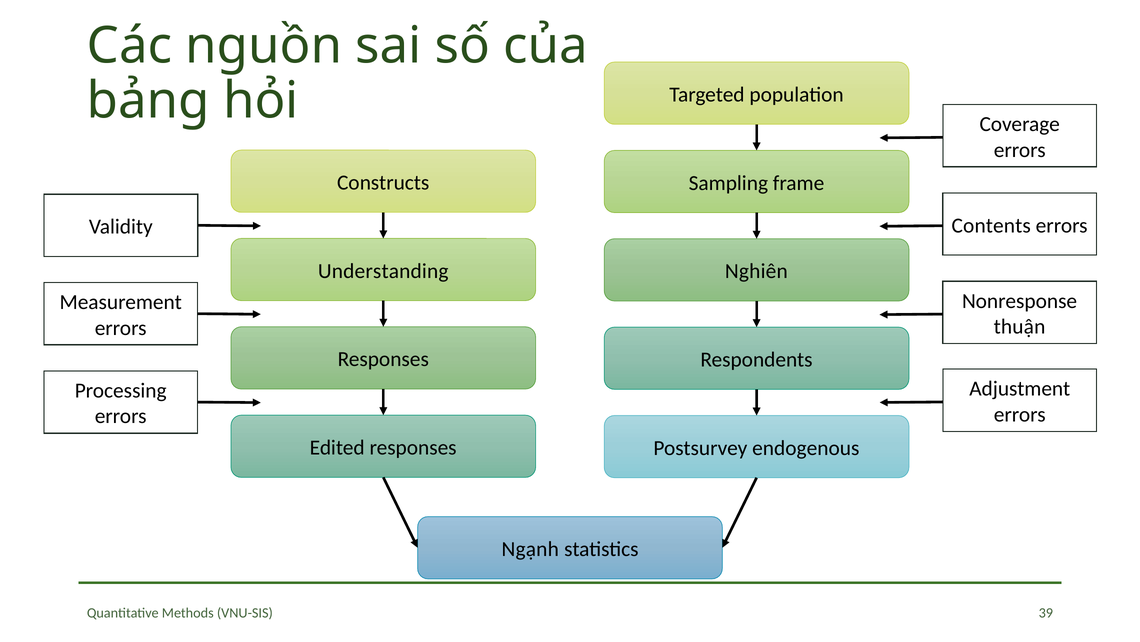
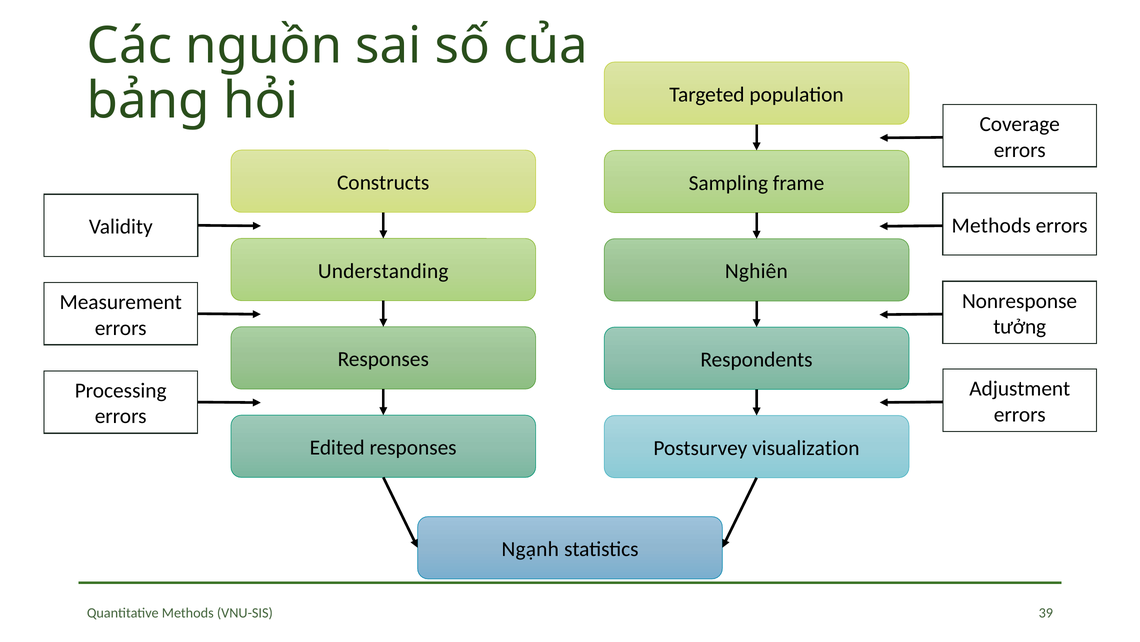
Contents at (991, 225): Contents -> Methods
thuận: thuận -> tưởng
endogenous: endogenous -> visualization
